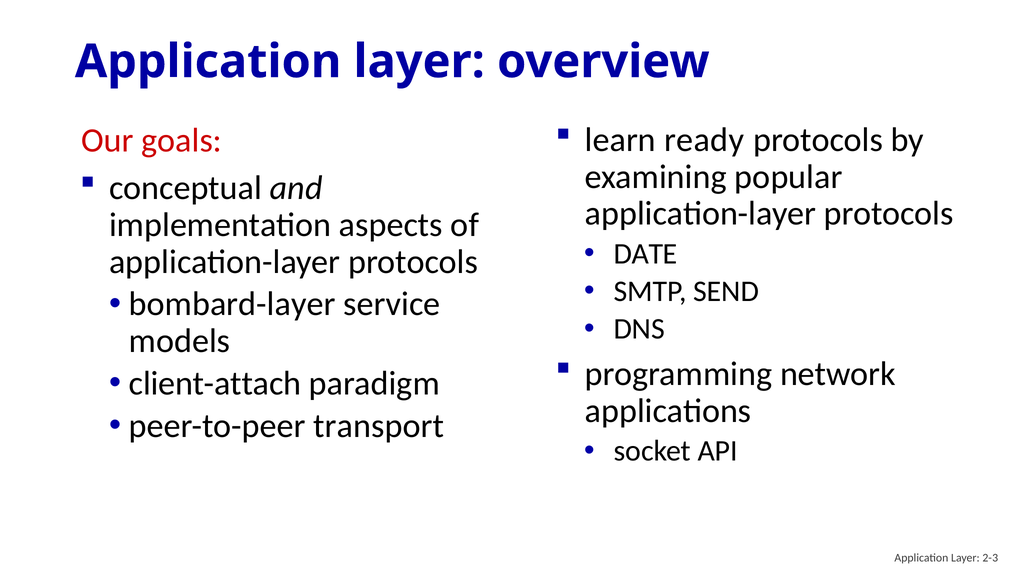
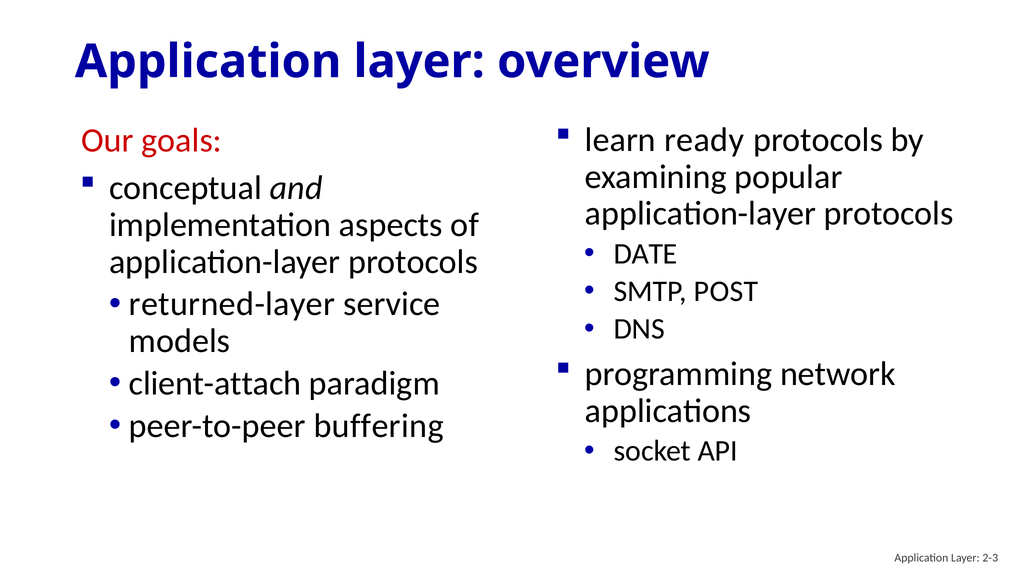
SEND: SEND -> POST
bombard-layer: bombard-layer -> returned-layer
transport: transport -> buffering
